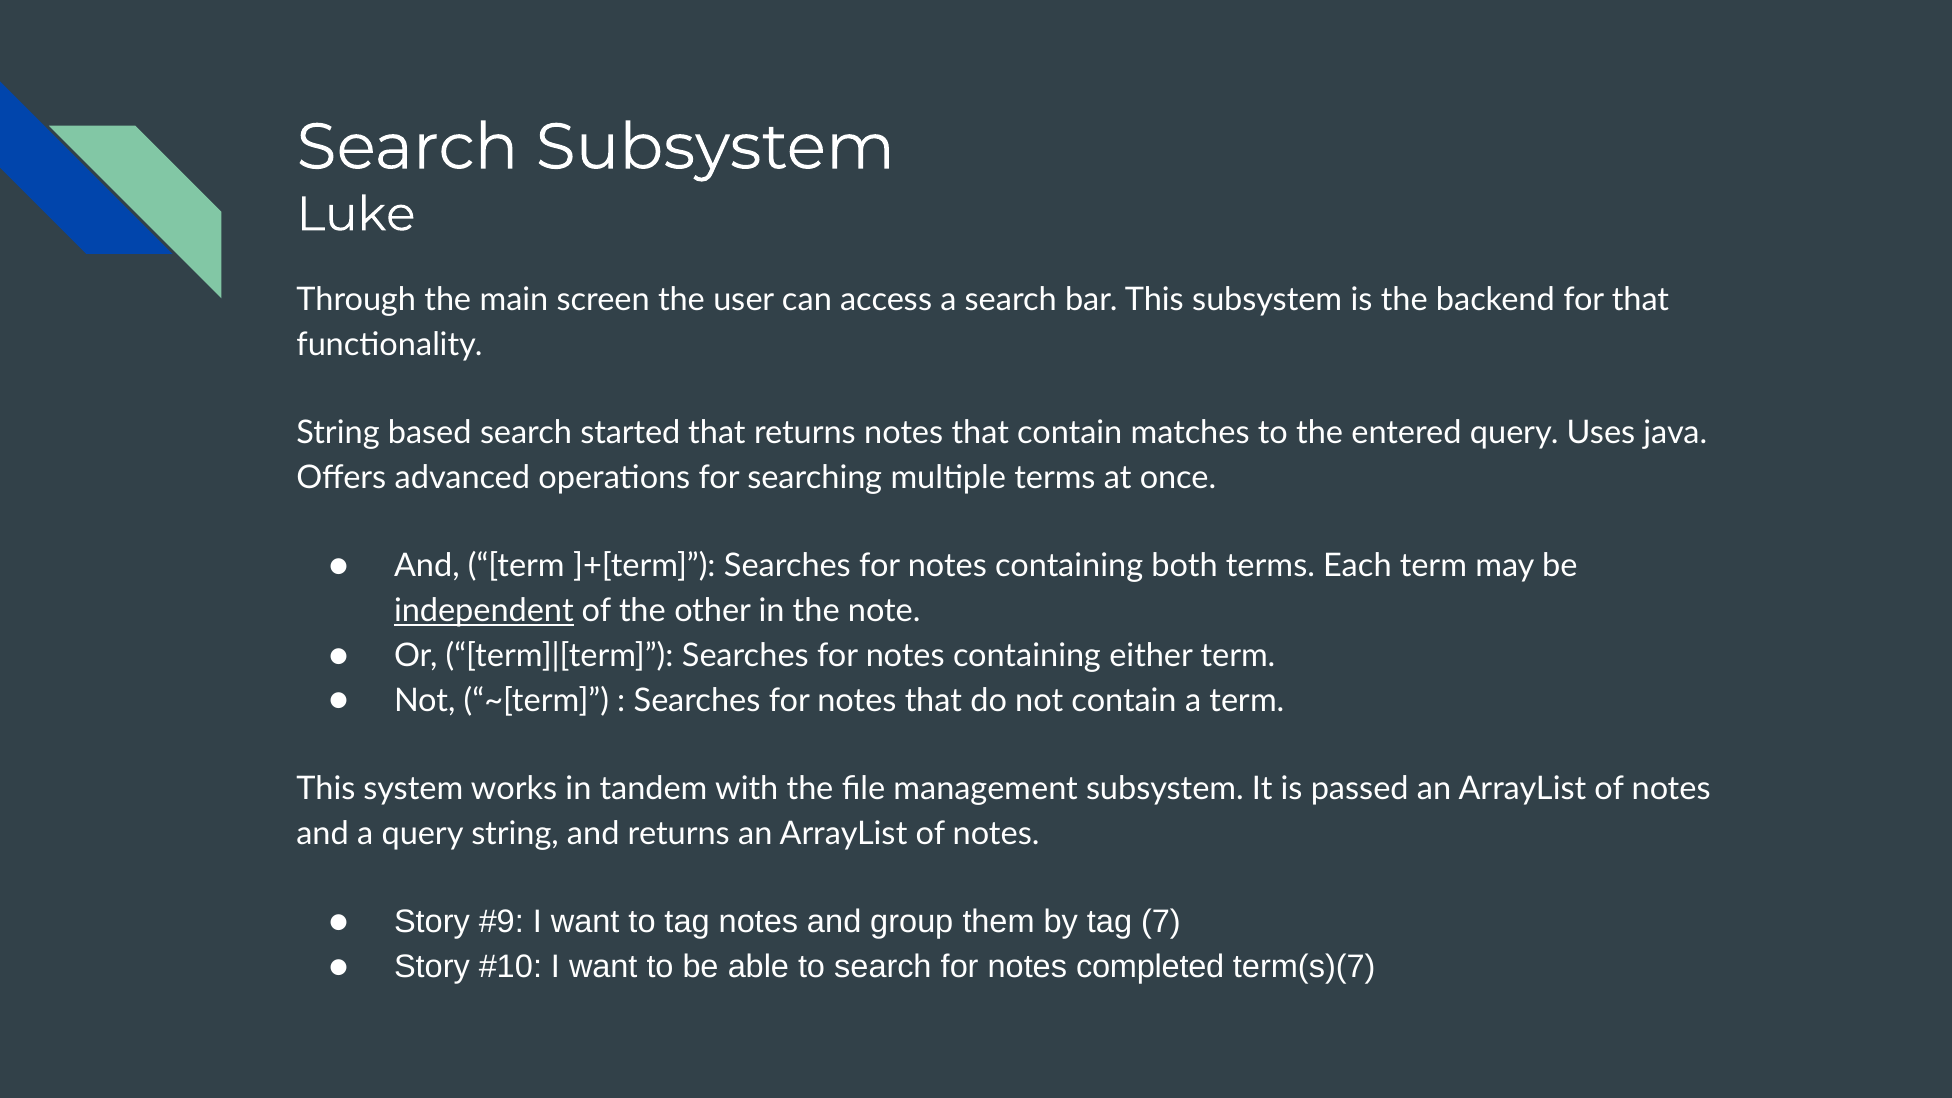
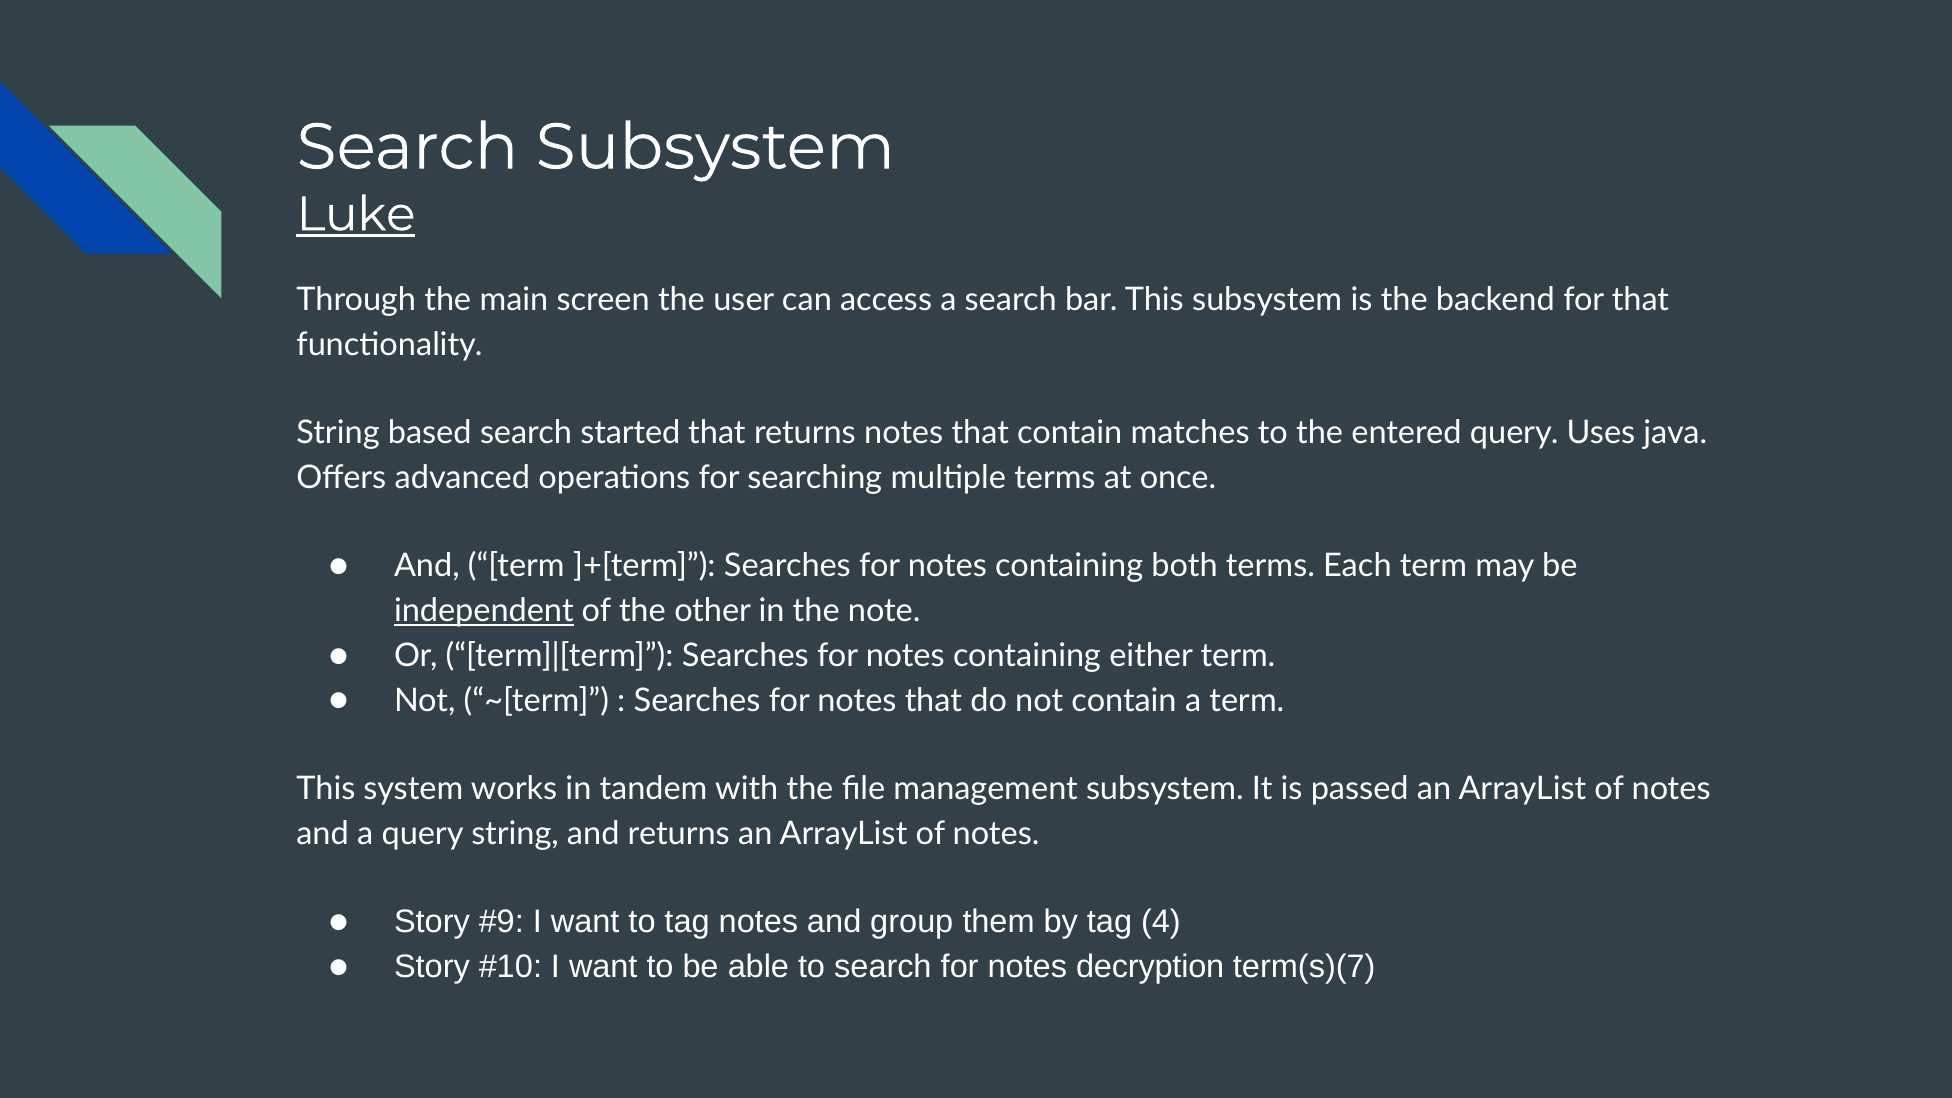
Luke underline: none -> present
7: 7 -> 4
completed: completed -> decryption
